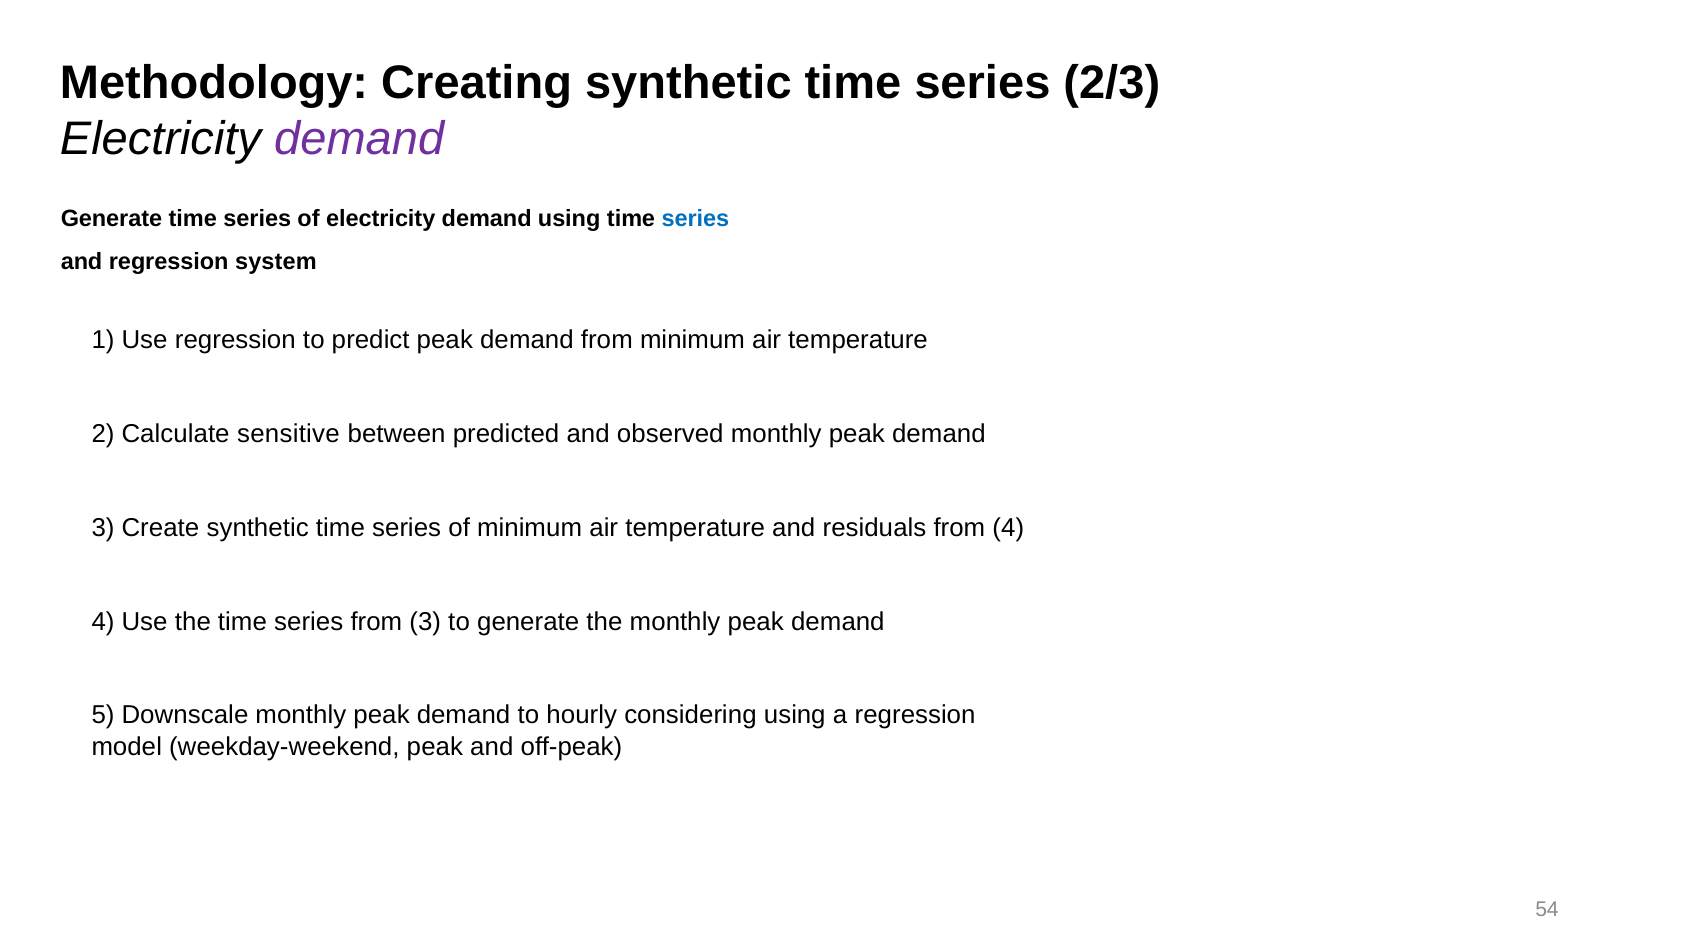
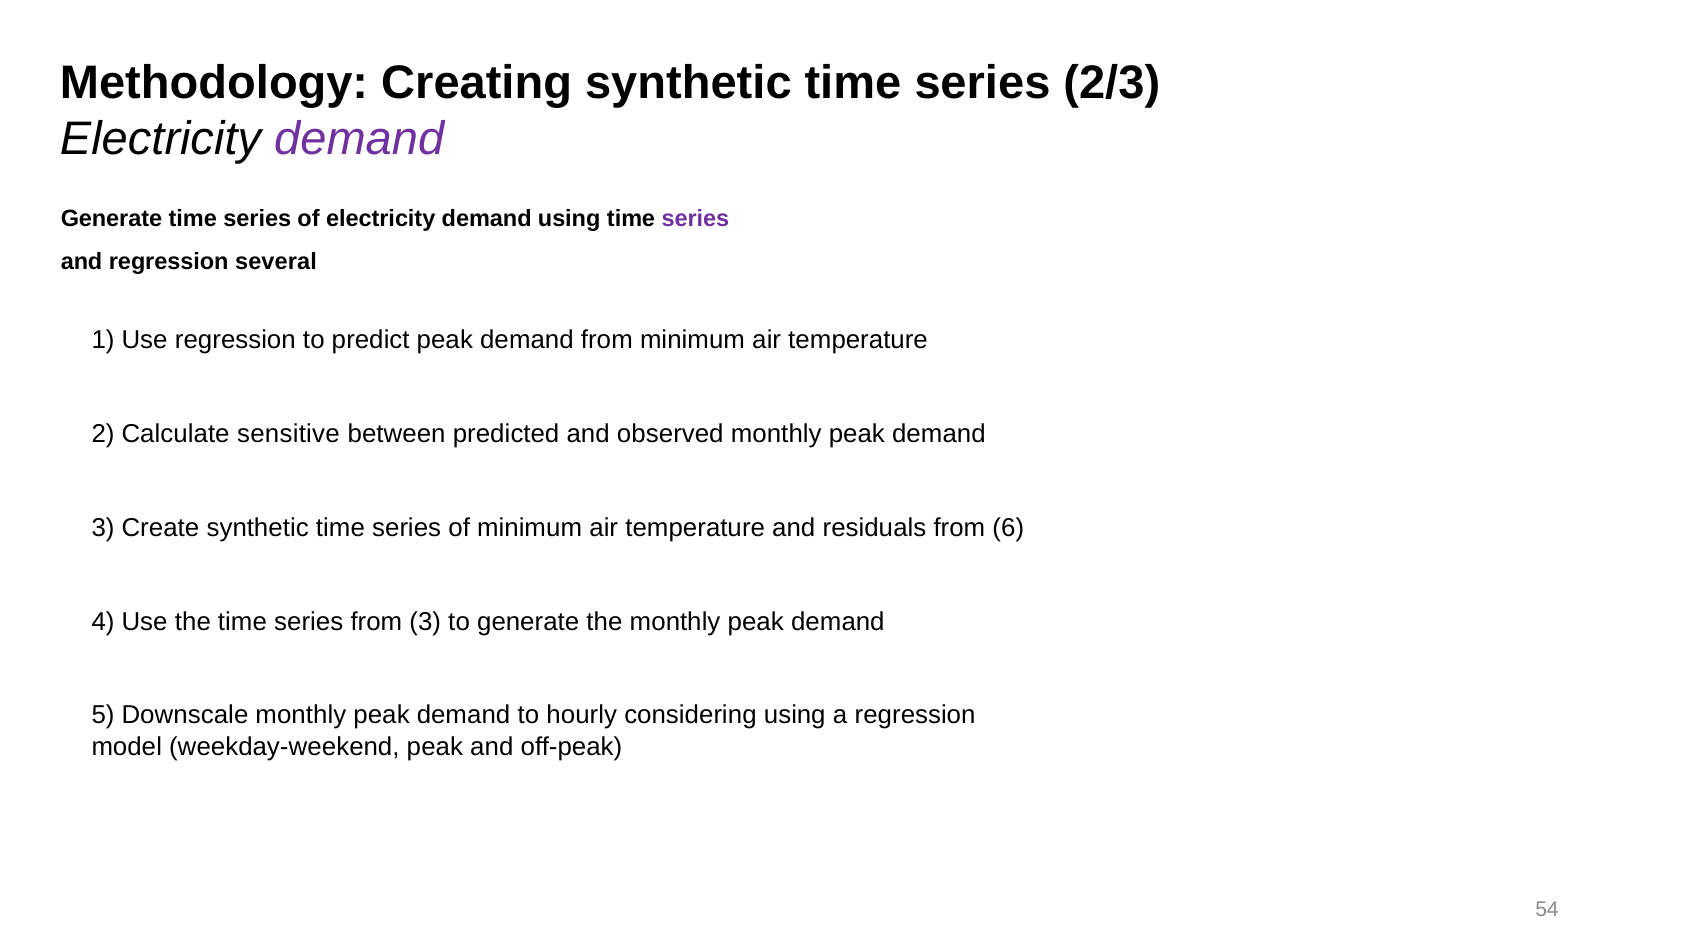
series at (695, 219) colour: blue -> purple
system: system -> several
from 4: 4 -> 6
